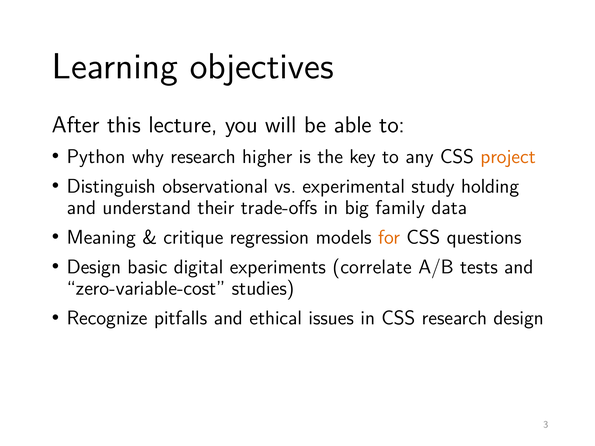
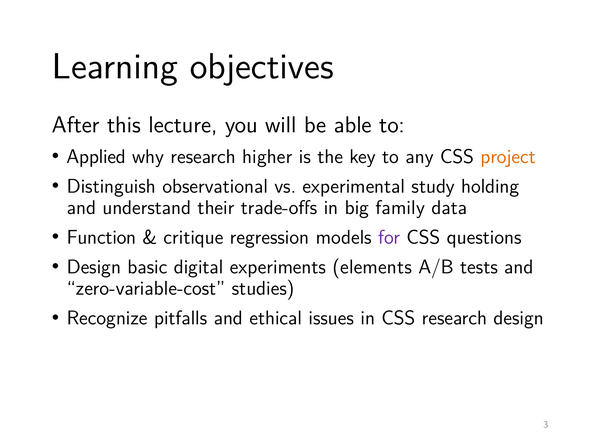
Python: Python -> Applied
Meaning: Meaning -> Function
for colour: orange -> purple
correlate: correlate -> elements
